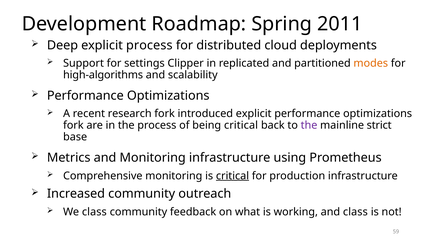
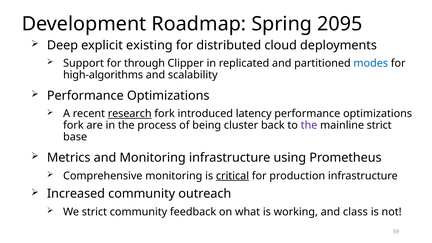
2011: 2011 -> 2095
explicit process: process -> existing
settings: settings -> through
modes colour: orange -> blue
research underline: none -> present
introduced explicit: explicit -> latency
being critical: critical -> cluster
We class: class -> strict
